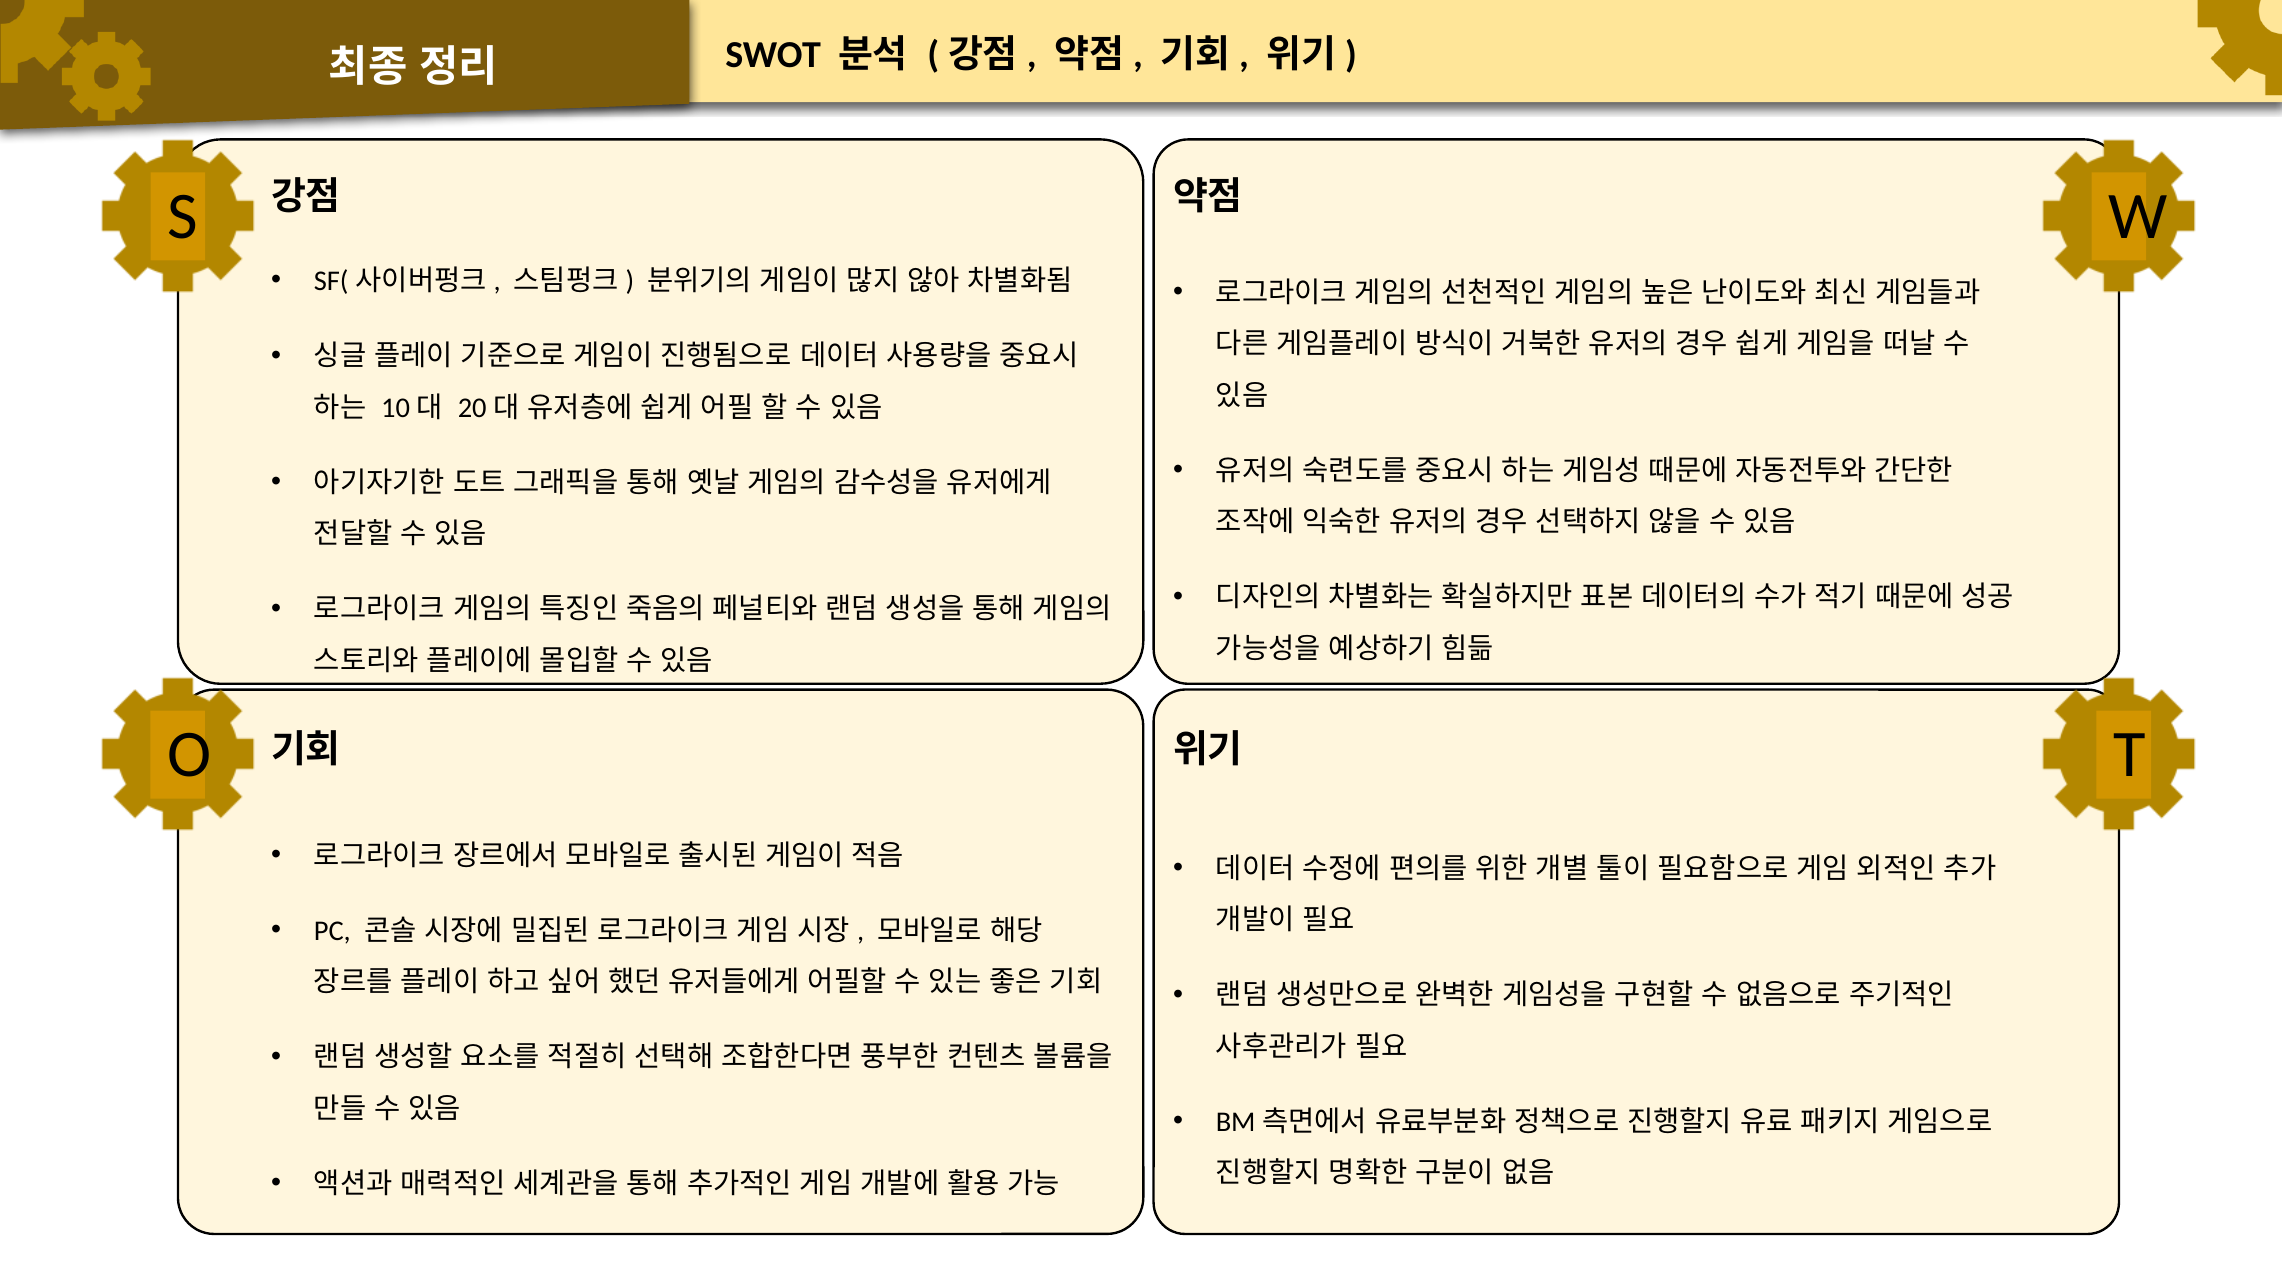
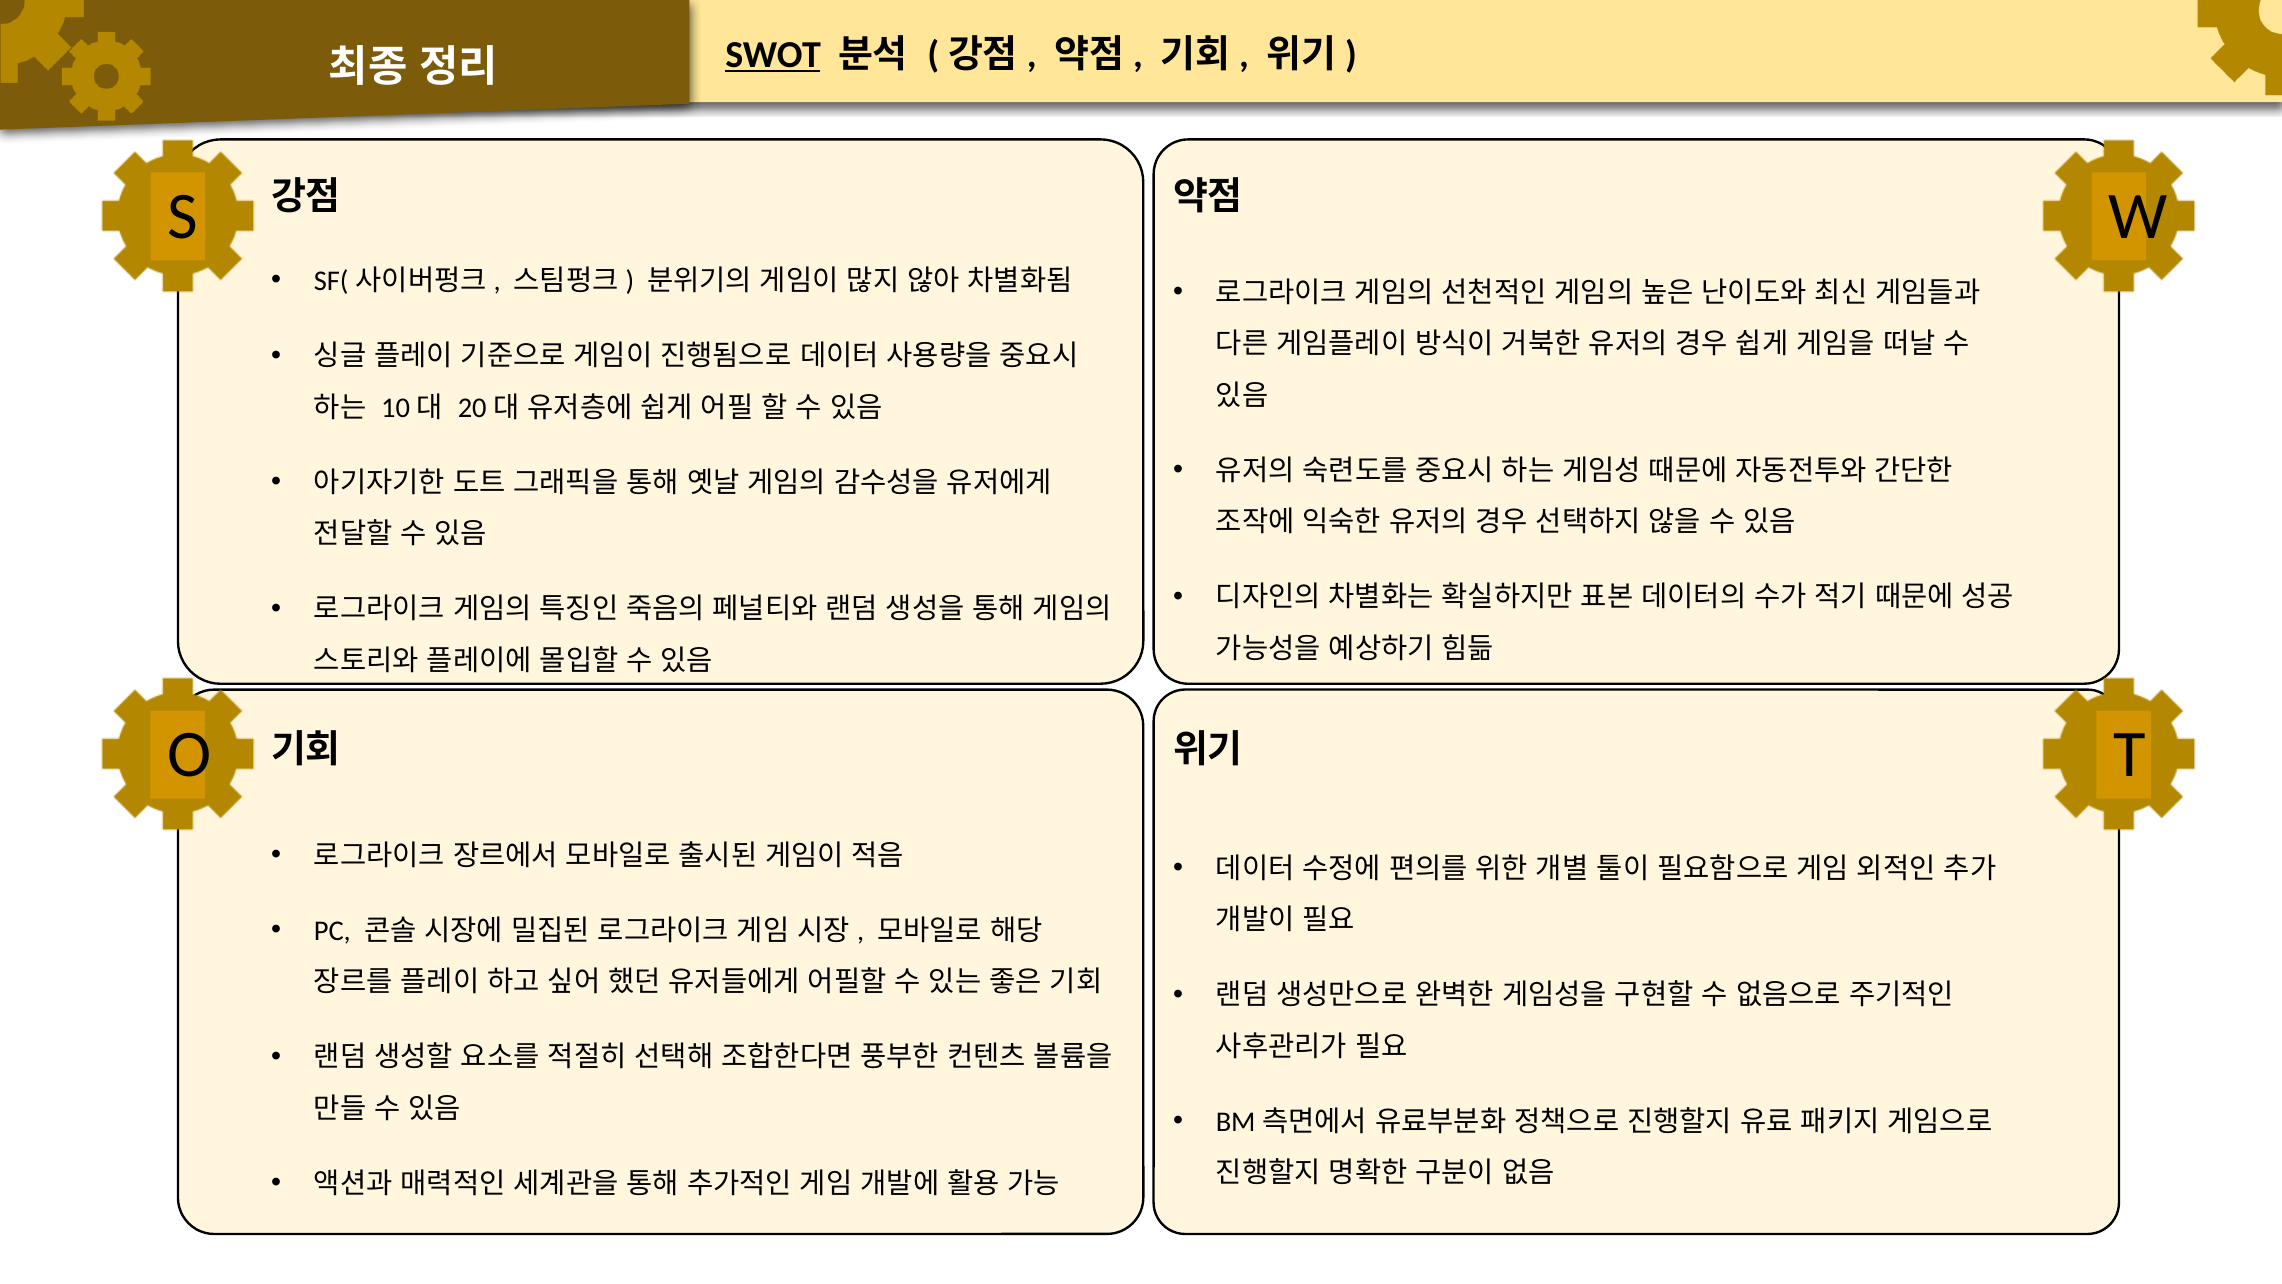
SWOT underline: none -> present
